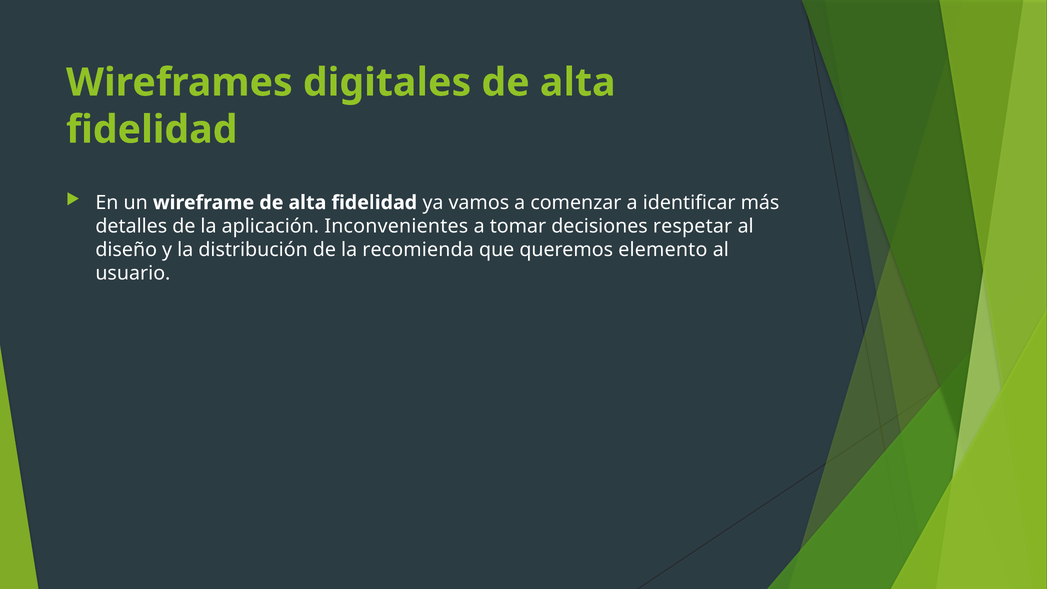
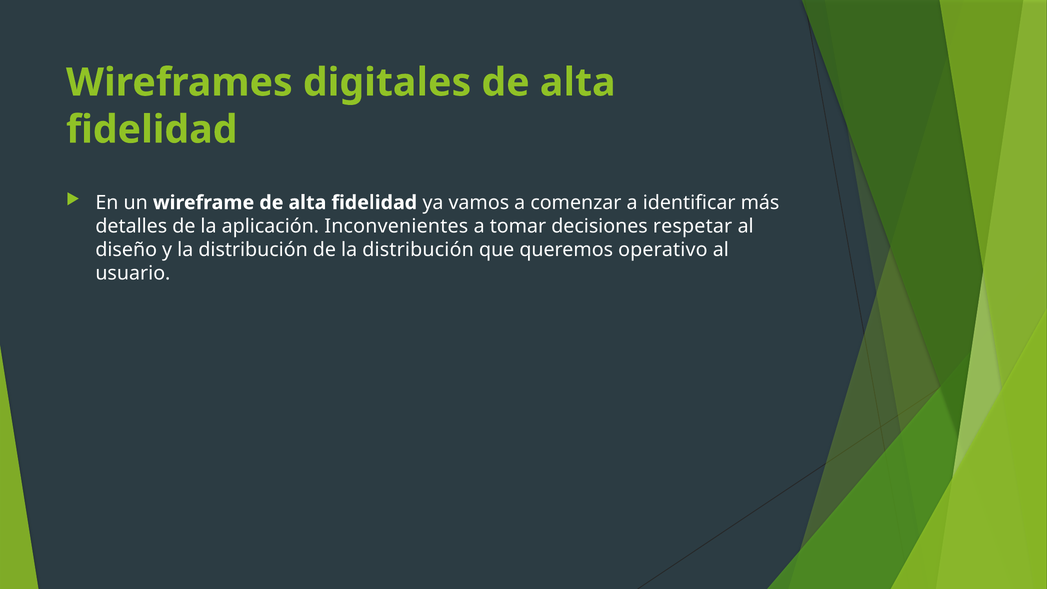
de la recomienda: recomienda -> distribución
elemento: elemento -> operativo
